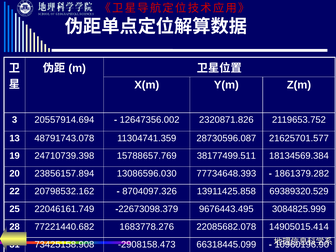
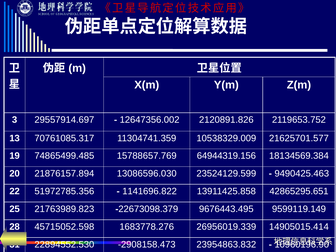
20557914.694: 20557914.694 -> 29557914.697
2320871.826: 2320871.826 -> 2120891.826
48791743.078: 48791743.078 -> 70761085.317
28730596.087: 28730596.087 -> 10538329.009
24710739.398: 24710739.398 -> 74865499.485
38177499.511: 38177499.511 -> 64944319.156
23856157.894: 23856157.894 -> 21876157.894
77734648.393: 77734648.393 -> 23524129.599
1861379.282: 1861379.282 -> 9490425.463
20798532.162: 20798532.162 -> 51972785.356
8704097.326: 8704097.326 -> 1141696.822
69389320.529: 69389320.529 -> 42865295.651
22046161.749: 22046161.749 -> 21763989.823
3084825.999: 3084825.999 -> 9599119.149
77221440.682: 77221440.682 -> 45715052.598
22085682.078: 22085682.078 -> 26956019.339
73425158.908: 73425158.908 -> 22894552.530
66318445.099: 66318445.099 -> 23954863.832
